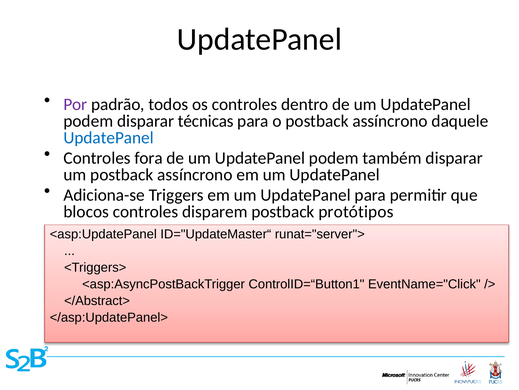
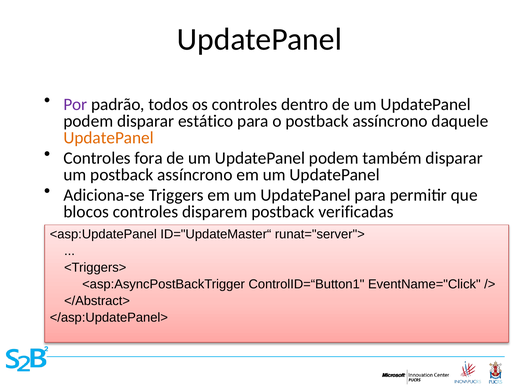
técnicas: técnicas -> estático
UpdatePanel at (109, 138) colour: blue -> orange
protótipos: protótipos -> verificadas
